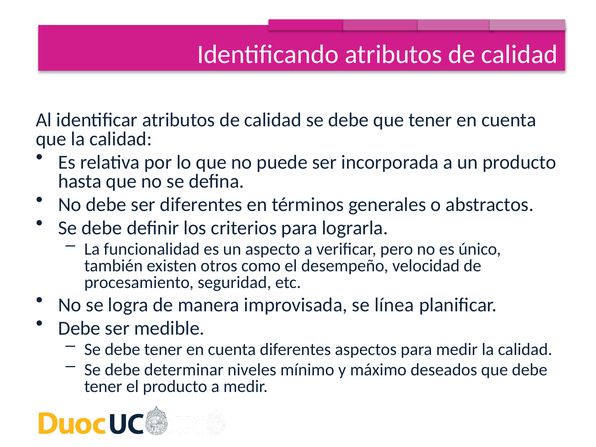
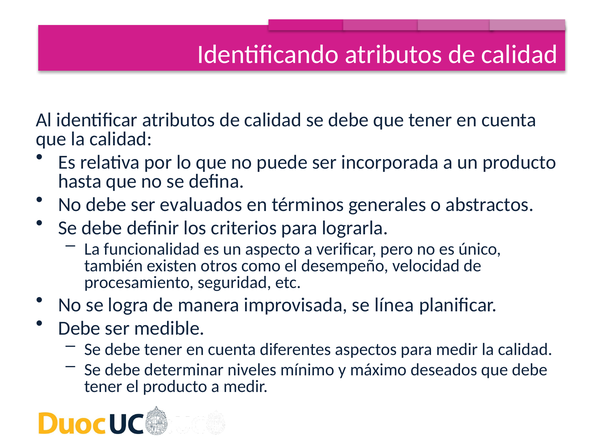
ser diferentes: diferentes -> evaluados
